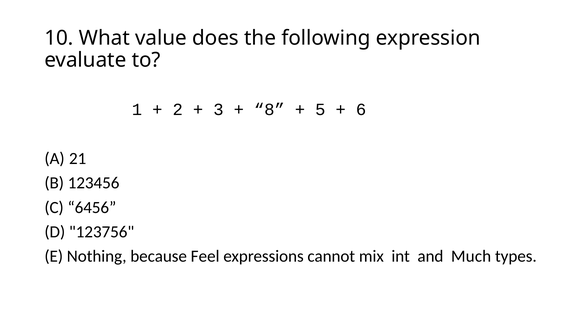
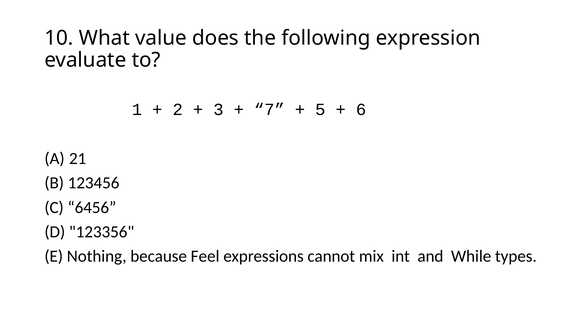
8: 8 -> 7
123756: 123756 -> 123356
Much: Much -> While
